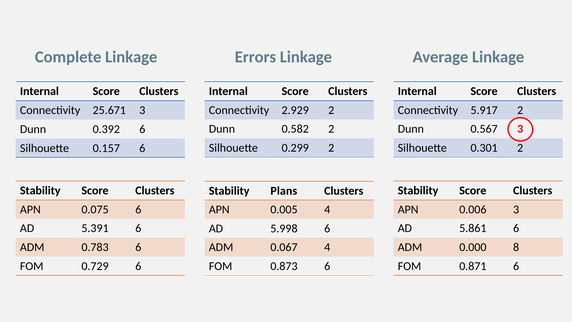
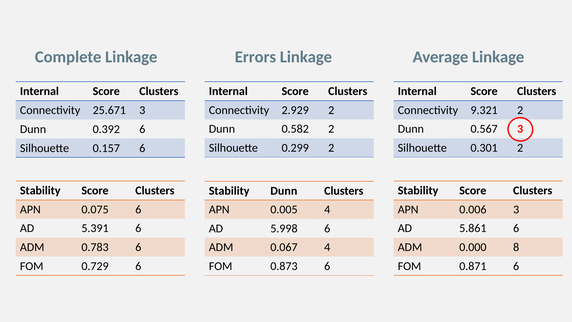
5.917: 5.917 -> 9.321
Stability Plans: Plans -> Dunn
